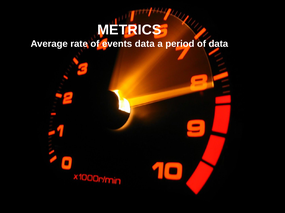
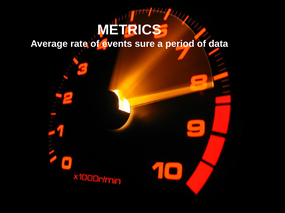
events data: data -> sure
